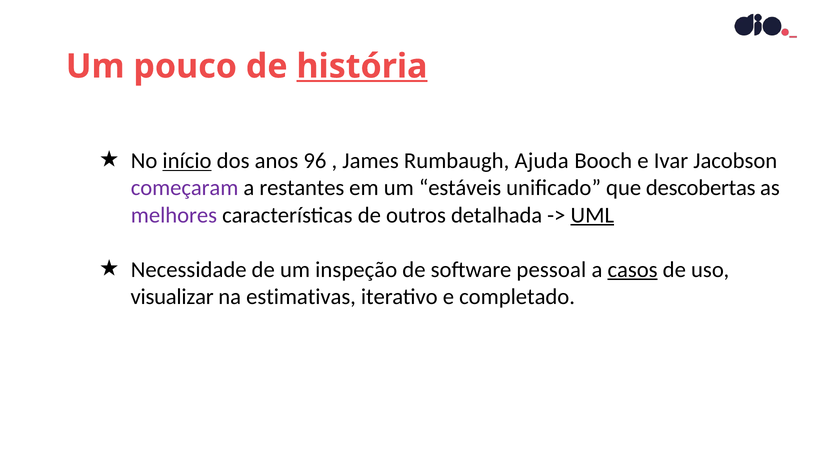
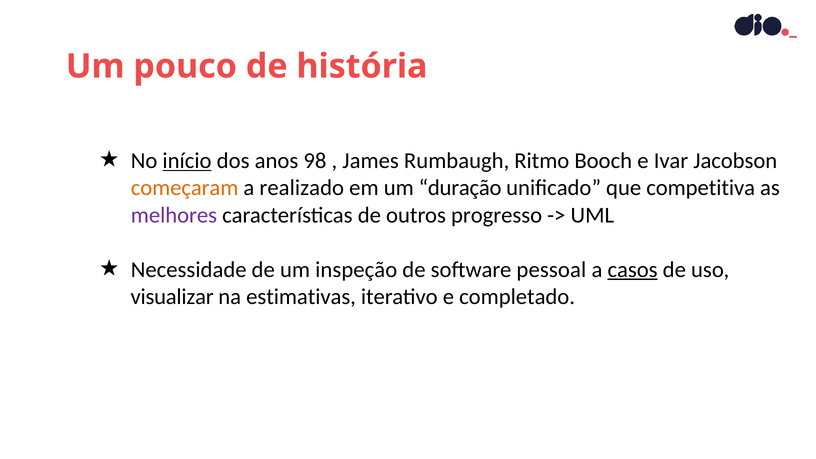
história underline: present -> none
96: 96 -> 98
Ajuda: Ajuda -> Ritmo
começaram colour: purple -> orange
restantes: restantes -> realizado
estáveis: estáveis -> duração
descobertas: descobertas -> competitiva
detalhada: detalhada -> progresso
UML underline: present -> none
